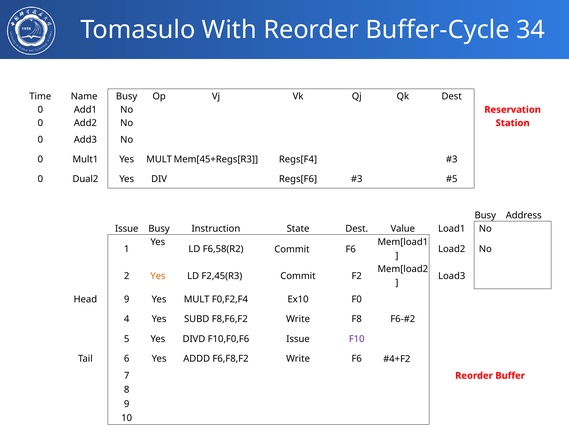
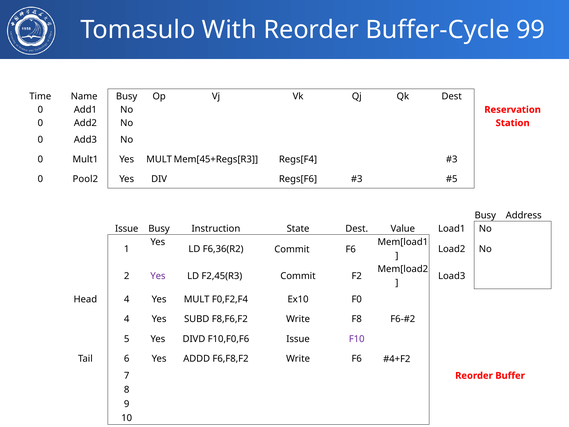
34: 34 -> 99
Dual2: Dual2 -> Pool2
F6,58(R2: F6,58(R2 -> F6,36(R2
Yes at (158, 276) colour: orange -> purple
Head 9: 9 -> 4
